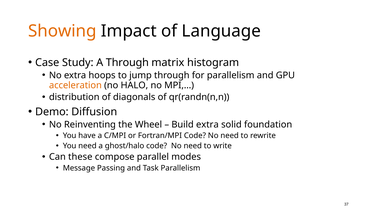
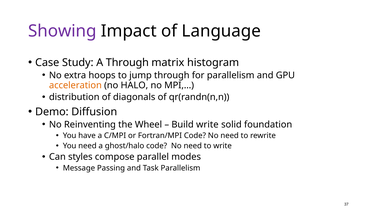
Showing colour: orange -> purple
Build extra: extra -> write
these: these -> styles
